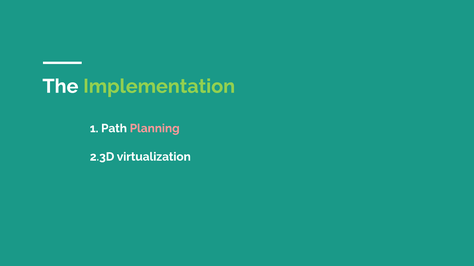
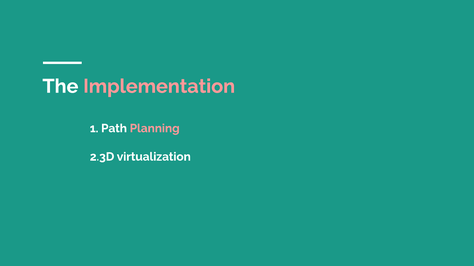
Implementation colour: light green -> pink
